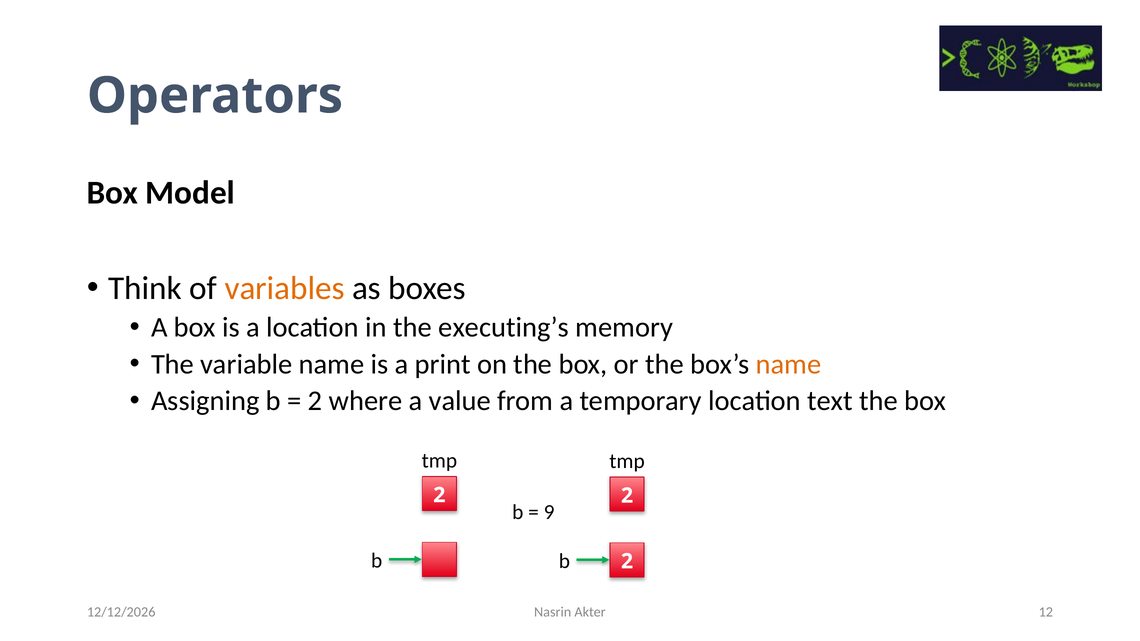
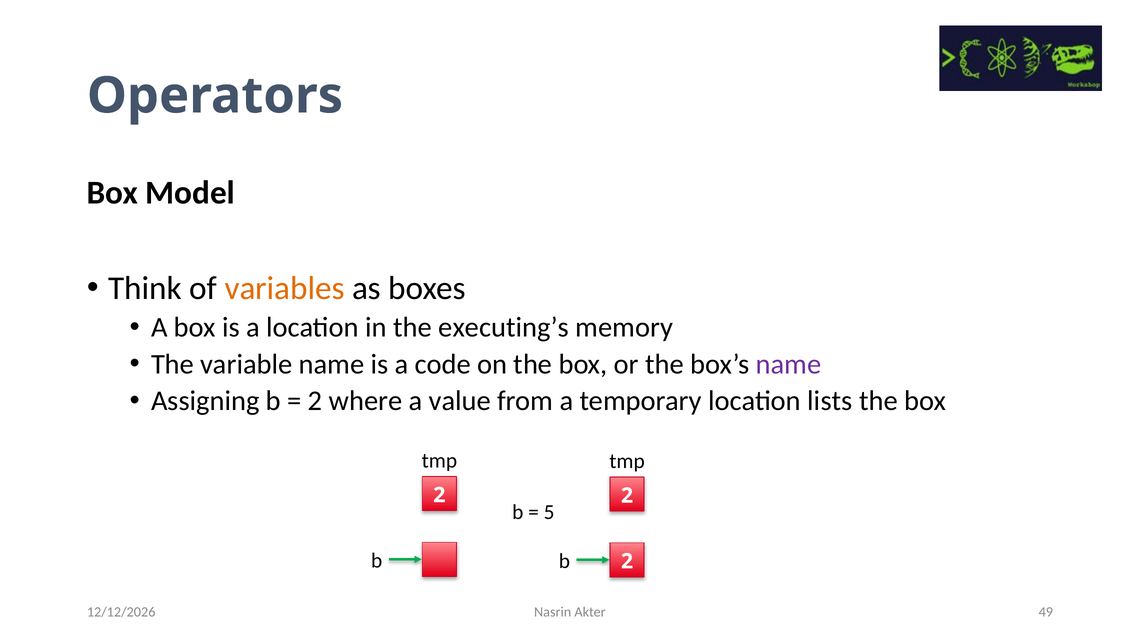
print: print -> code
name at (789, 364) colour: orange -> purple
text: text -> lists
9: 9 -> 5
12: 12 -> 49
